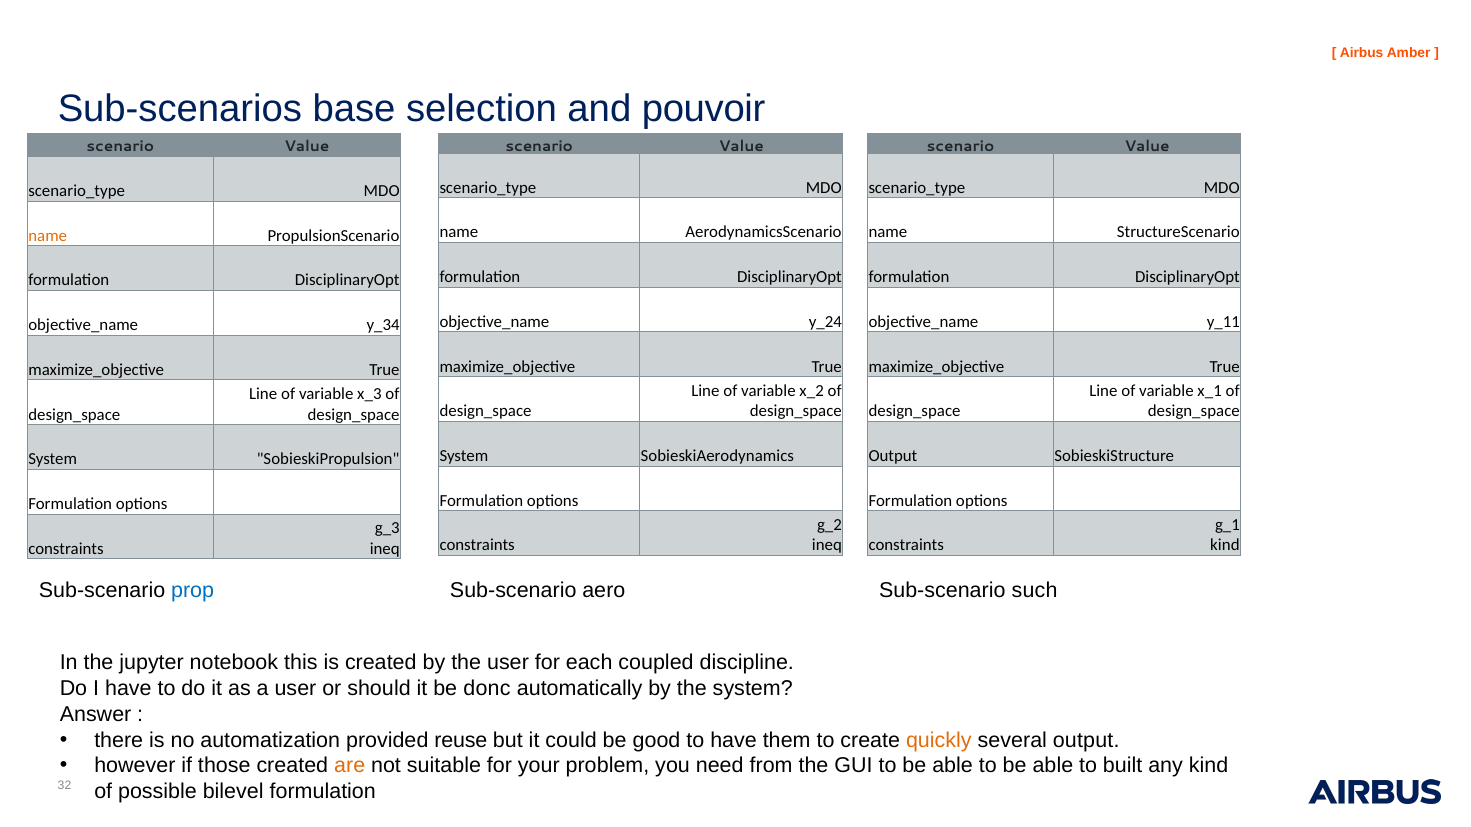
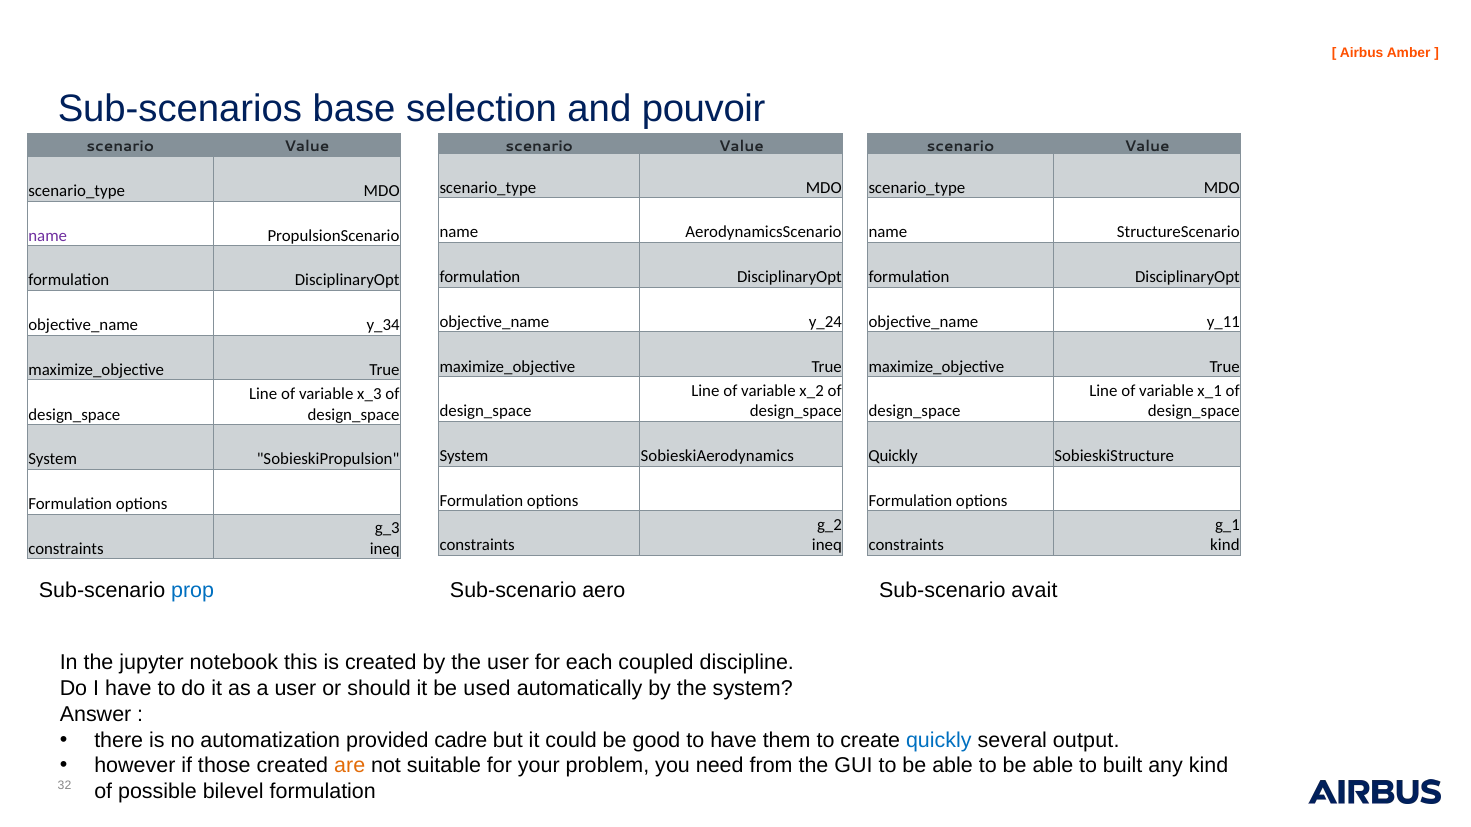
name at (48, 236) colour: orange -> purple
Output at (893, 456): Output -> Quickly
such: such -> avait
donc: donc -> used
reuse: reuse -> cadre
quickly at (939, 740) colour: orange -> blue
